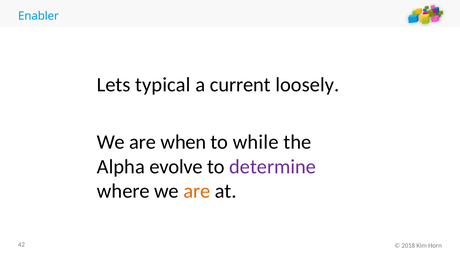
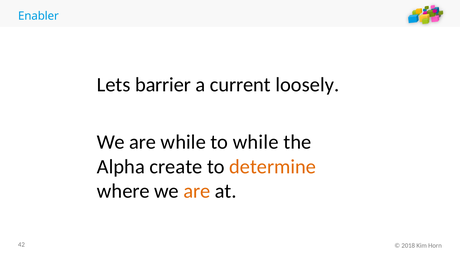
typical: typical -> barrier
are when: when -> while
evolve: evolve -> create
determine colour: purple -> orange
